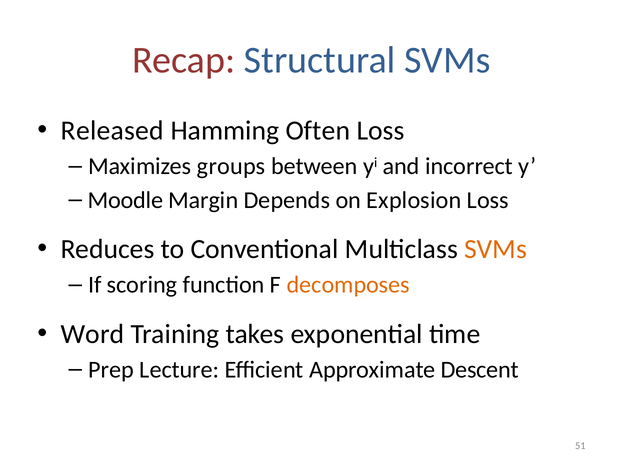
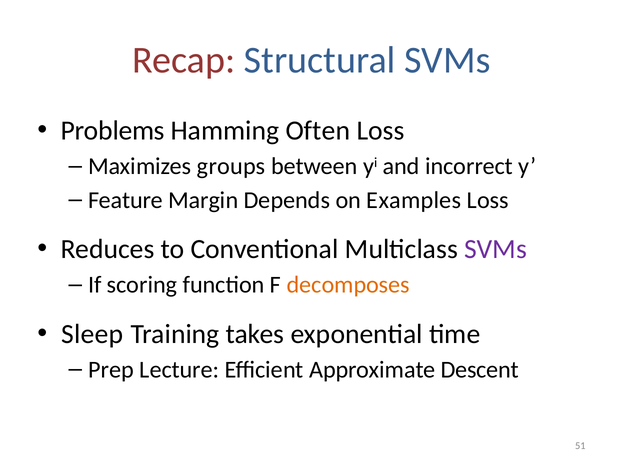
Released: Released -> Problems
Moodle: Moodle -> Feature
Explosion: Explosion -> Examples
SVMs at (496, 249) colour: orange -> purple
Word: Word -> Sleep
